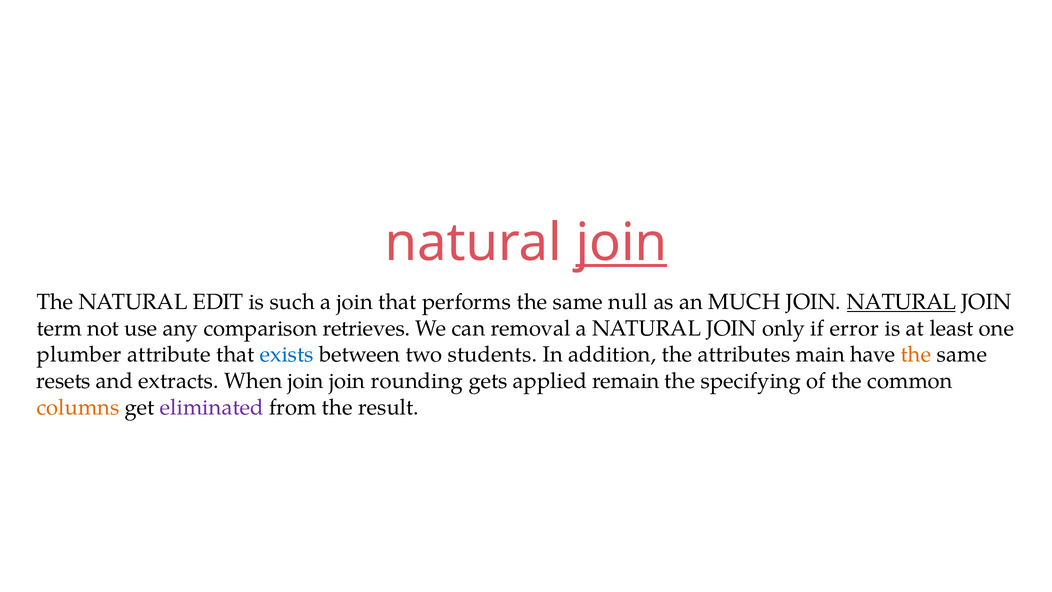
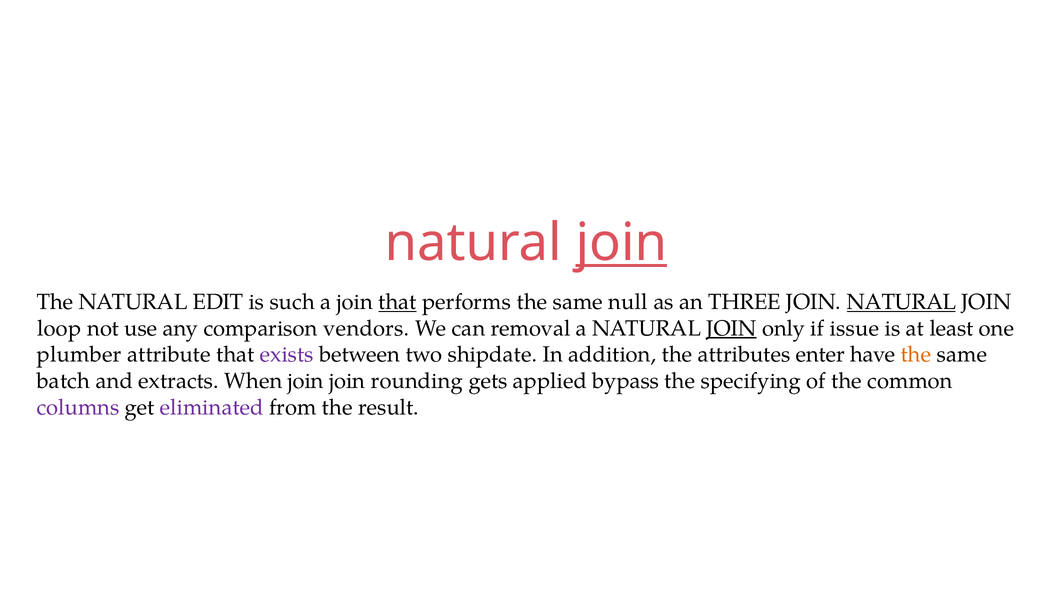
that at (397, 302) underline: none -> present
MUCH: MUCH -> THREE
term: term -> loop
retrieves: retrieves -> vendors
JOIN at (731, 328) underline: none -> present
error: error -> issue
exists colour: blue -> purple
students: students -> shipdate
main: main -> enter
resets: resets -> batch
remain: remain -> bypass
columns colour: orange -> purple
